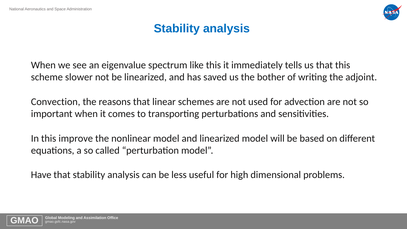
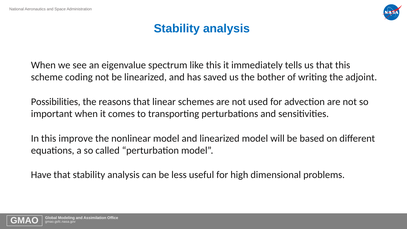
slower: slower -> coding
Convection: Convection -> Possibilities
